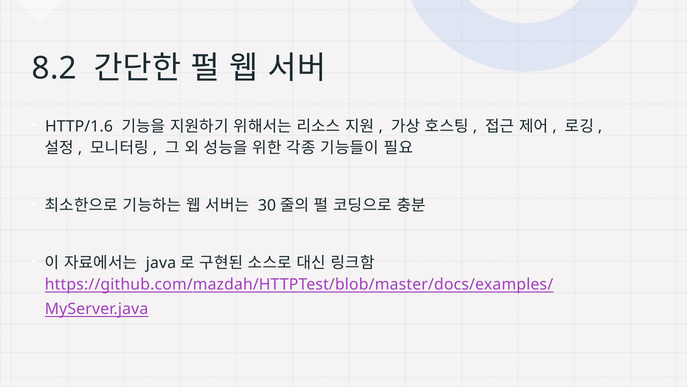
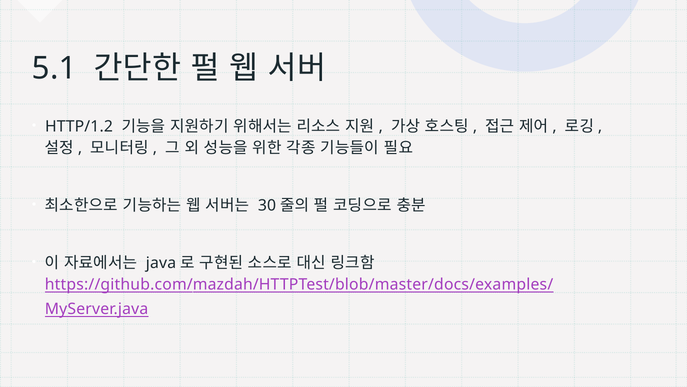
8.2: 8.2 -> 5.1
HTTP/1.6: HTTP/1.6 -> HTTP/1.2
